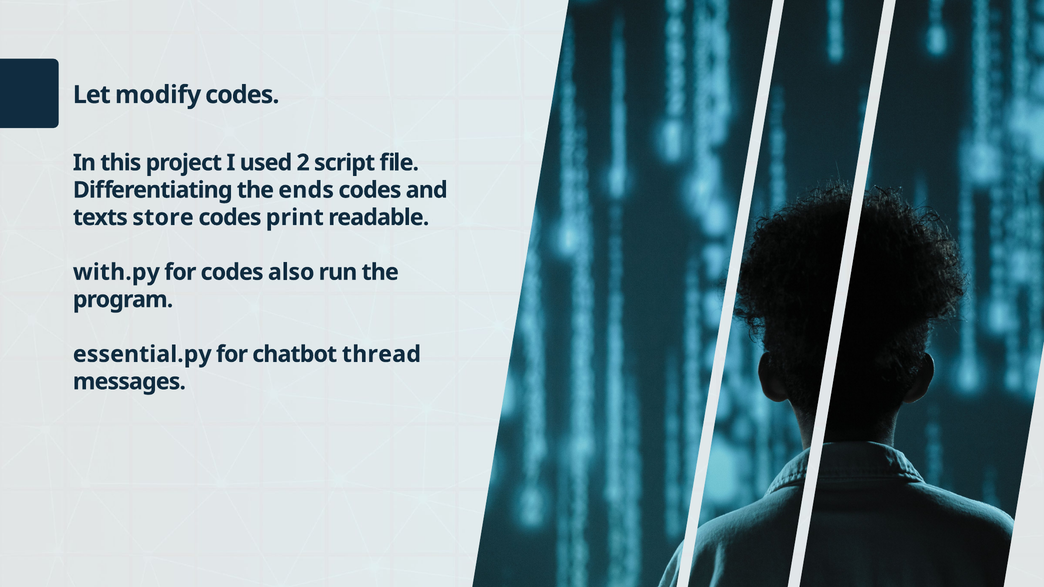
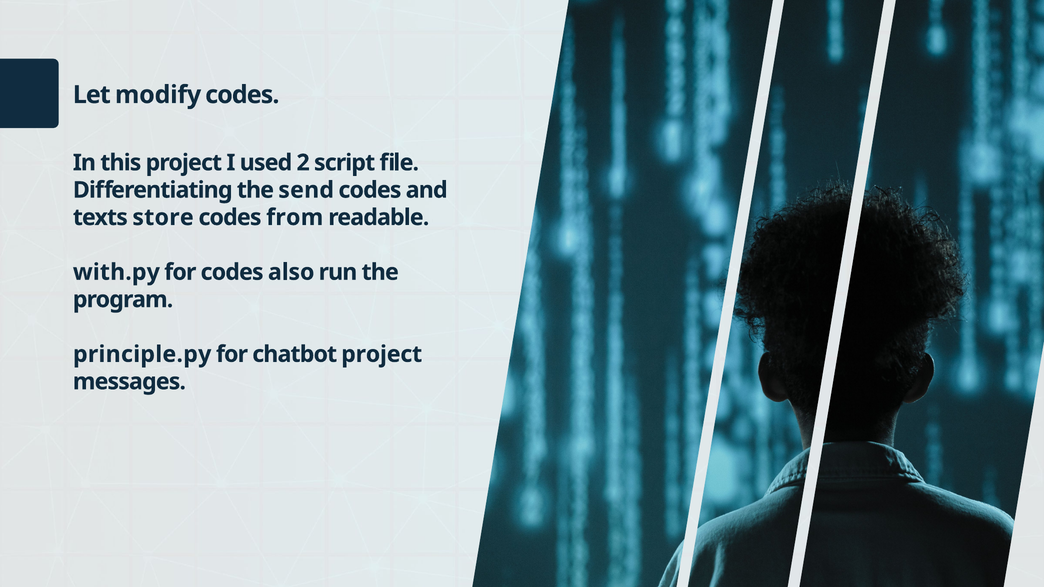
ends: ends -> send
print: print -> from
essential.py: essential.py -> principle.py
chatbot thread: thread -> project
